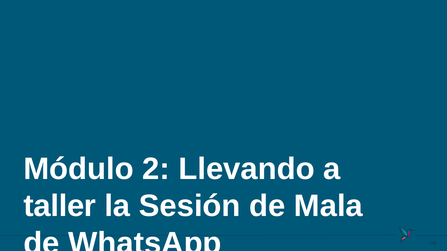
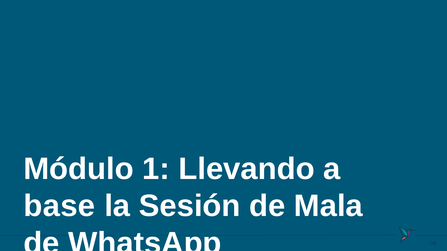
2: 2 -> 1
taller: taller -> base
